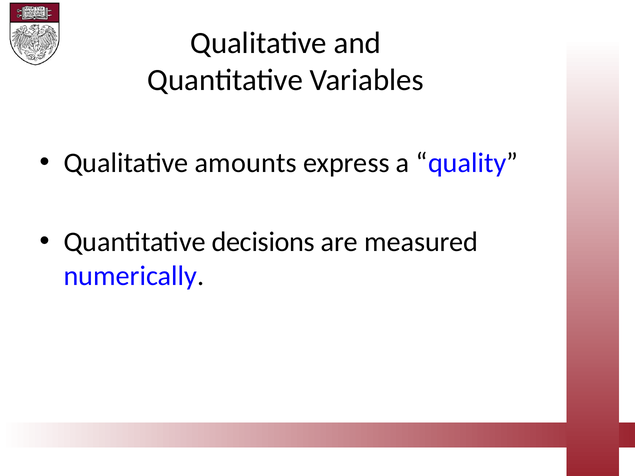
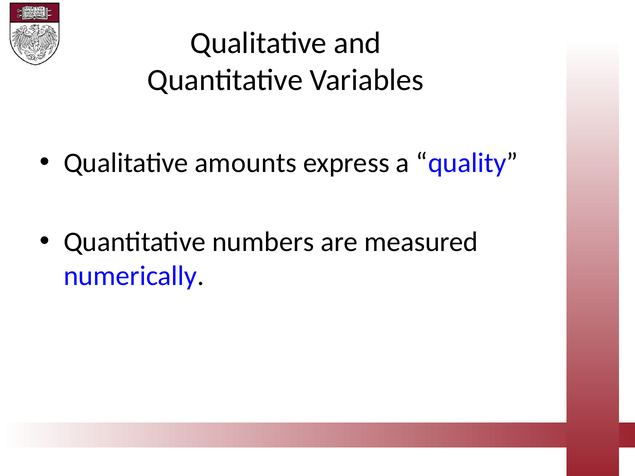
decisions: decisions -> numbers
